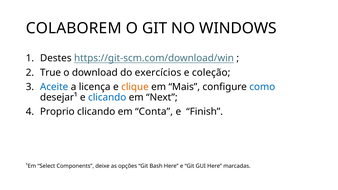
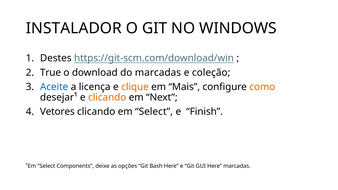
COLABOREM: COLABOREM -> INSTALADOR
do exercícios: exercícios -> marcadas
como colour: blue -> orange
clicando at (107, 98) colour: blue -> orange
Proprio: Proprio -> Vetores
em Conta: Conta -> Select
